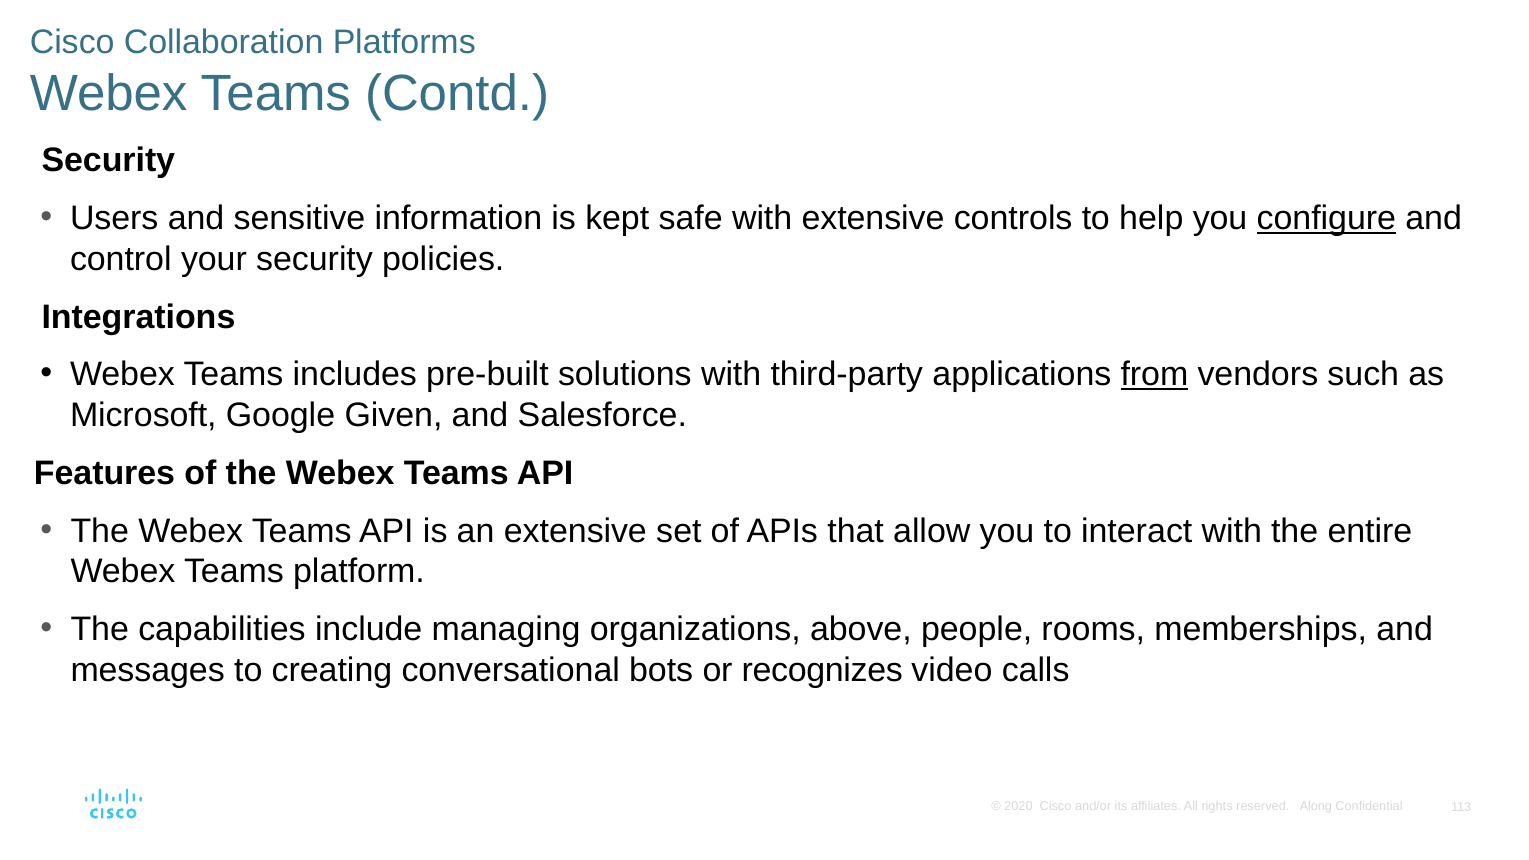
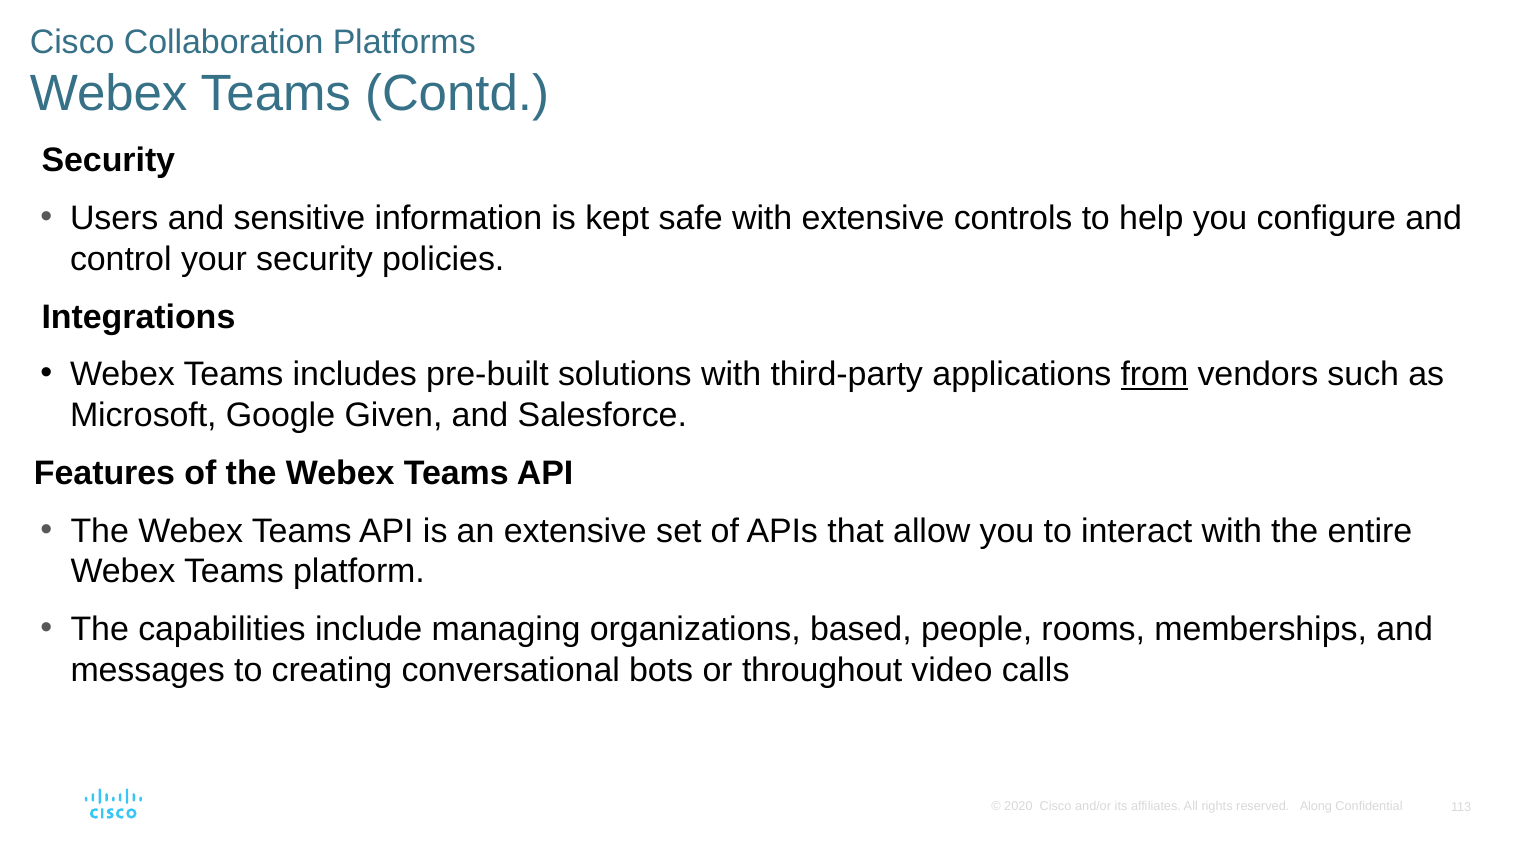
configure underline: present -> none
above: above -> based
recognizes: recognizes -> throughout
